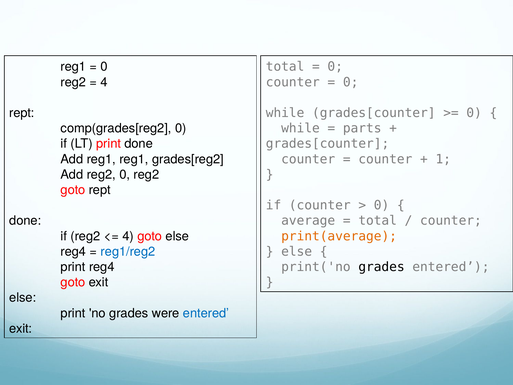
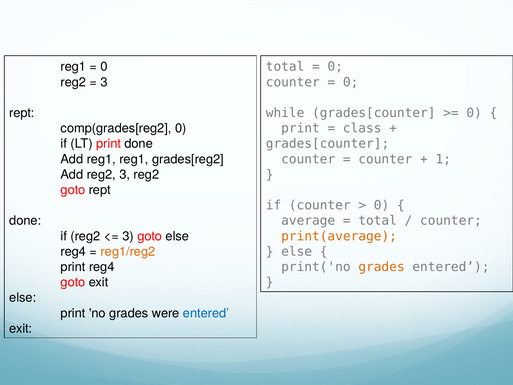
4 at (104, 82): 4 -> 3
while at (300, 128): while -> print
parts: parts -> class
reg2 0: 0 -> 3
4 at (128, 236): 4 -> 3
reg1/reg2 colour: blue -> orange
grades at (382, 267) colour: black -> orange
